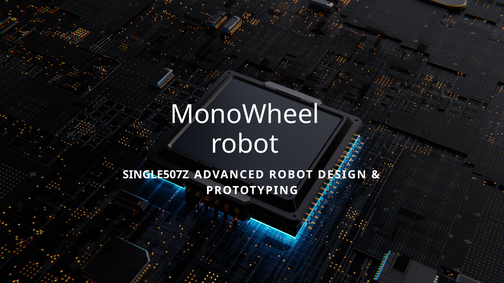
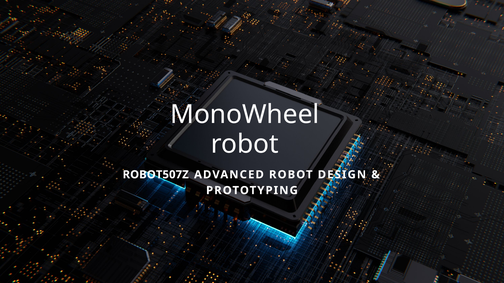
SINGLE507Z: SINGLE507Z -> ROBOT507Z
